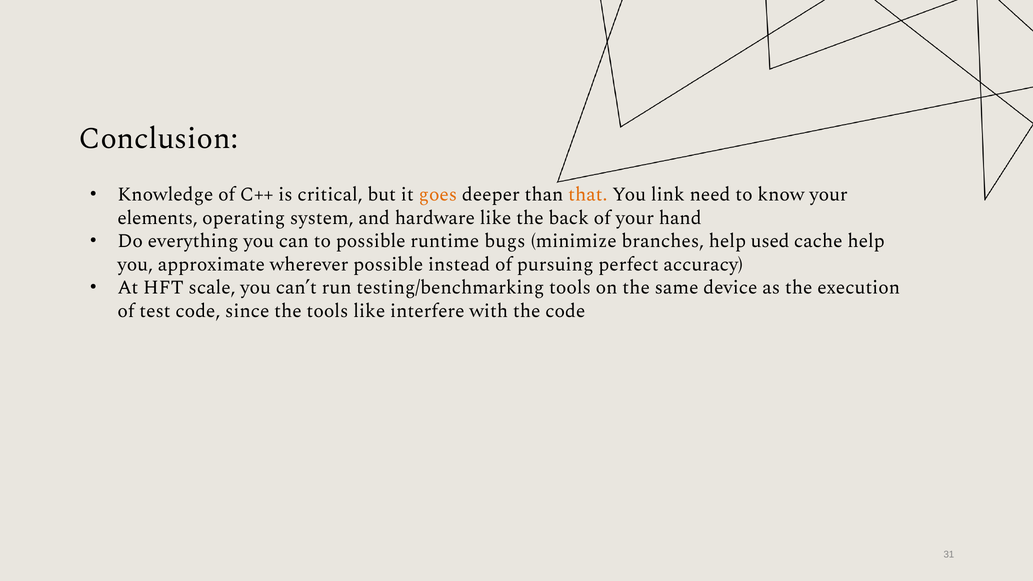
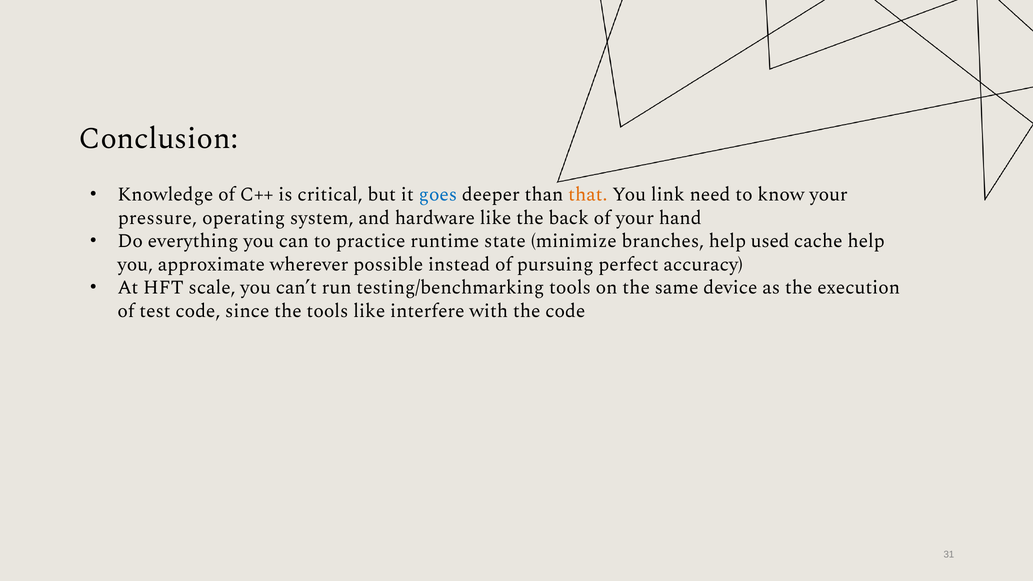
goes colour: orange -> blue
elements: elements -> pressure
to possible: possible -> practice
bugs: bugs -> state
